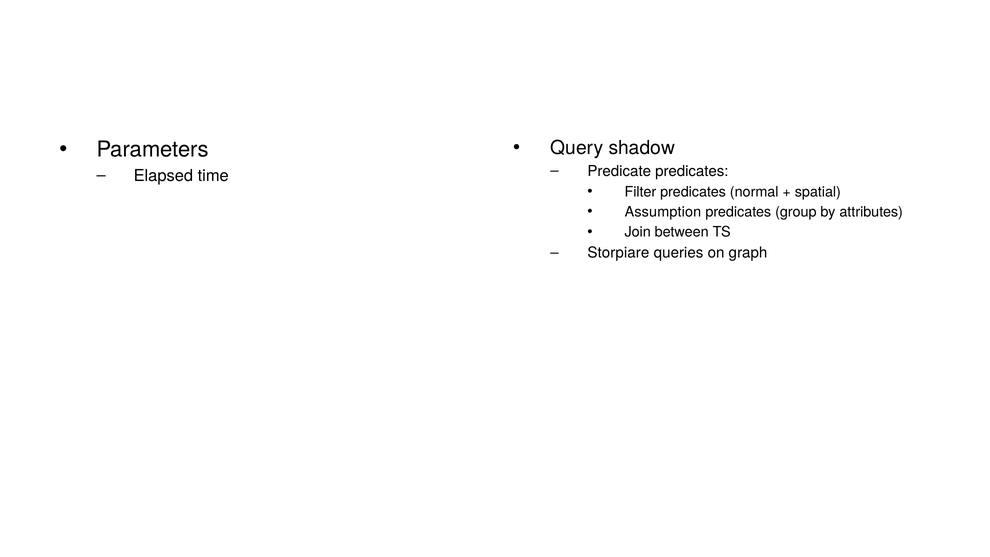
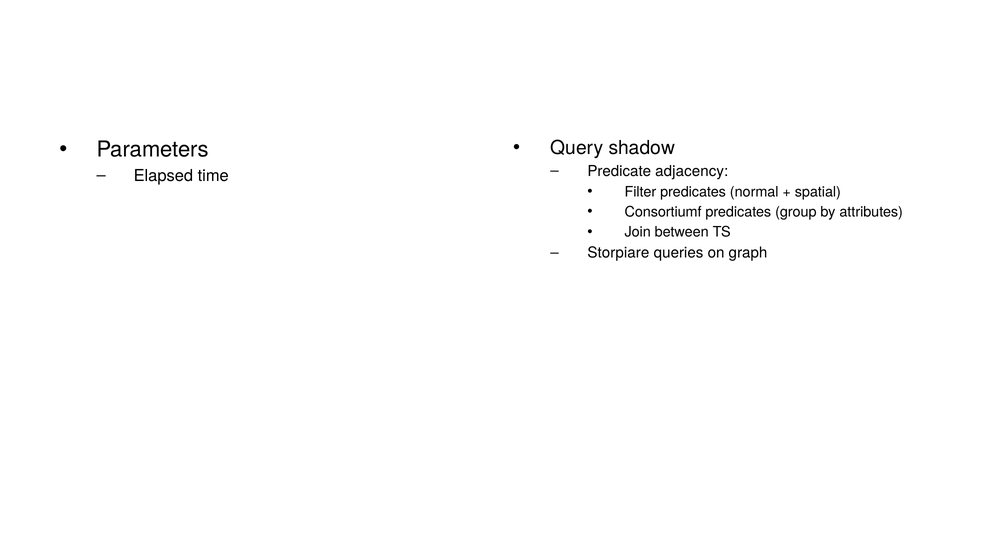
Predicate predicates: predicates -> adjacency
Assumption: Assumption -> Consortiumf
